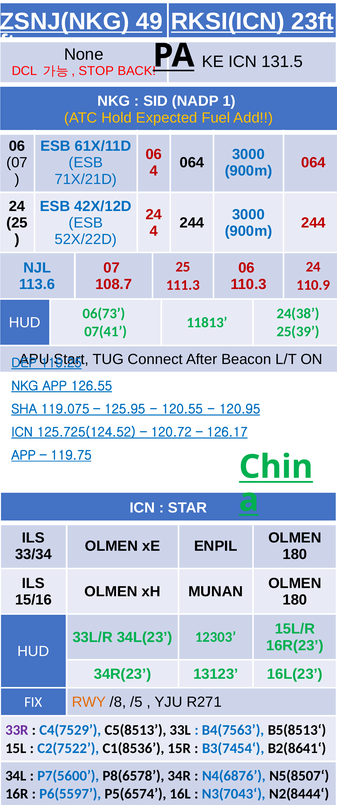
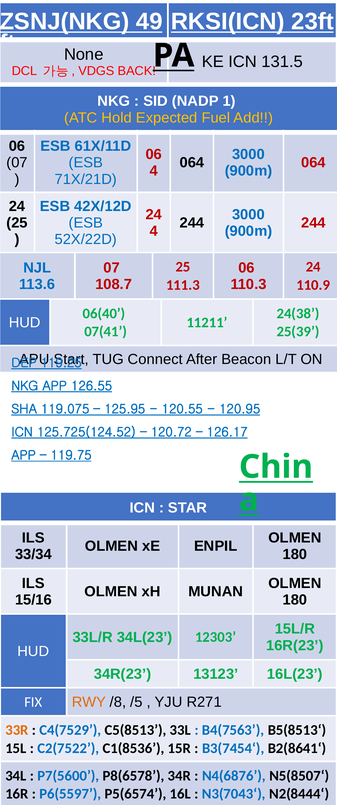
STOP: STOP -> VDGS
06(73: 06(73 -> 06(40
11813: 11813 -> 11211
33R colour: purple -> orange
